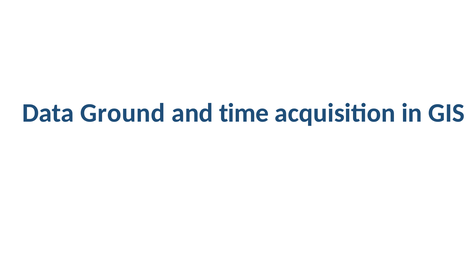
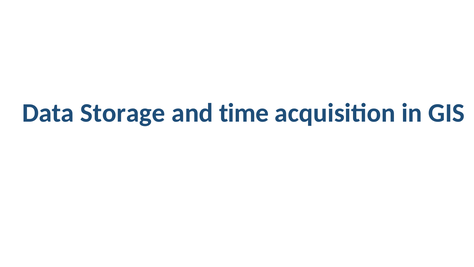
Ground: Ground -> Storage
